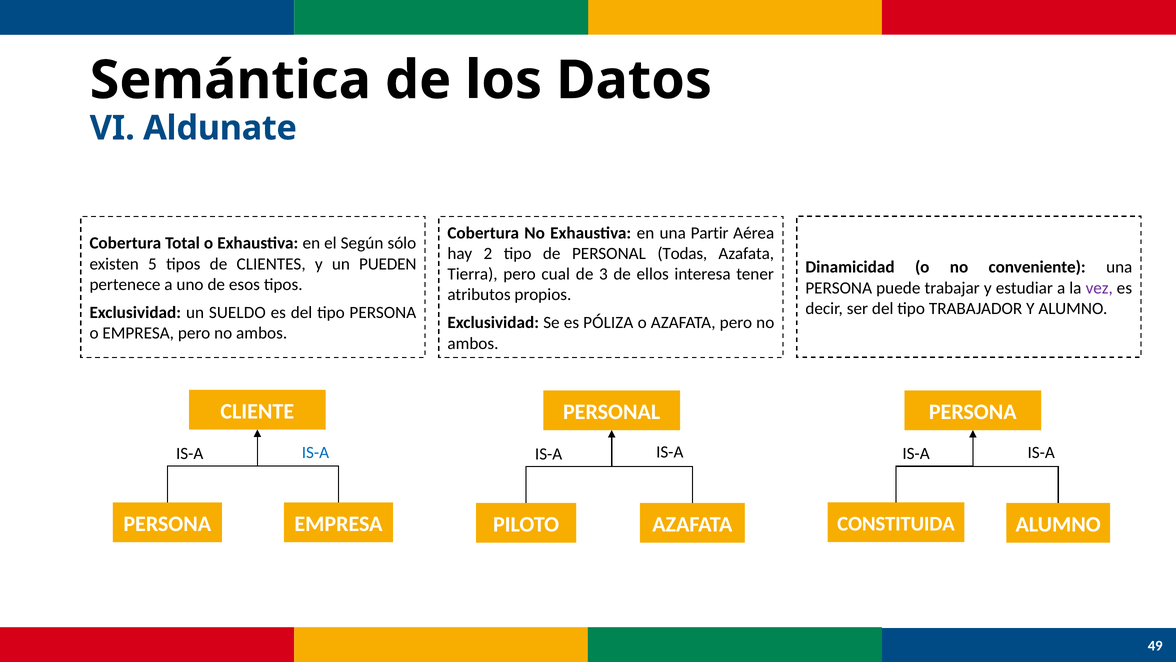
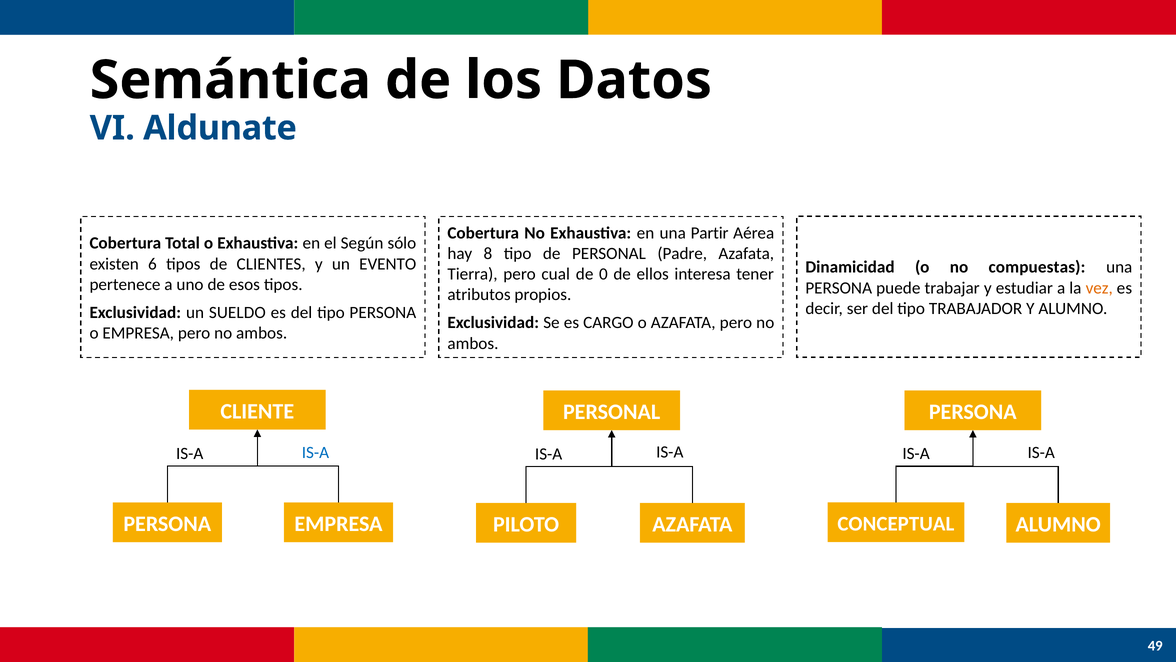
2: 2 -> 8
Todas: Todas -> Padre
5: 5 -> 6
PUEDEN: PUEDEN -> EVENTO
conveniente: conveniente -> compuestas
3: 3 -> 0
vez colour: purple -> orange
PÓLIZA: PÓLIZA -> CARGO
CONSTITUIDA: CONSTITUIDA -> CONCEPTUAL
